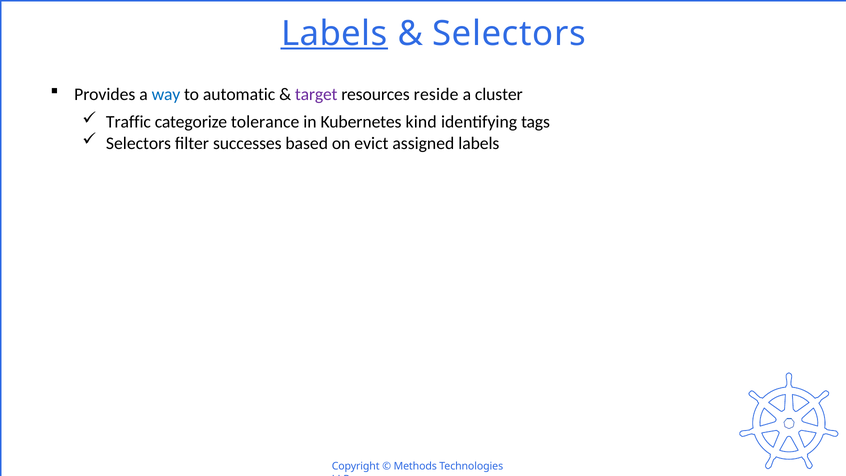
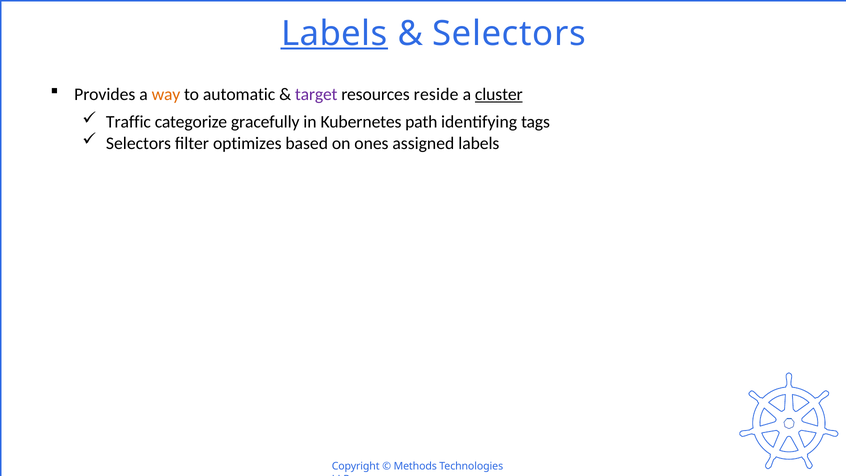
way colour: blue -> orange
cluster underline: none -> present
tolerance: tolerance -> gracefully
kind: kind -> path
successes: successes -> optimizes
evict: evict -> ones
